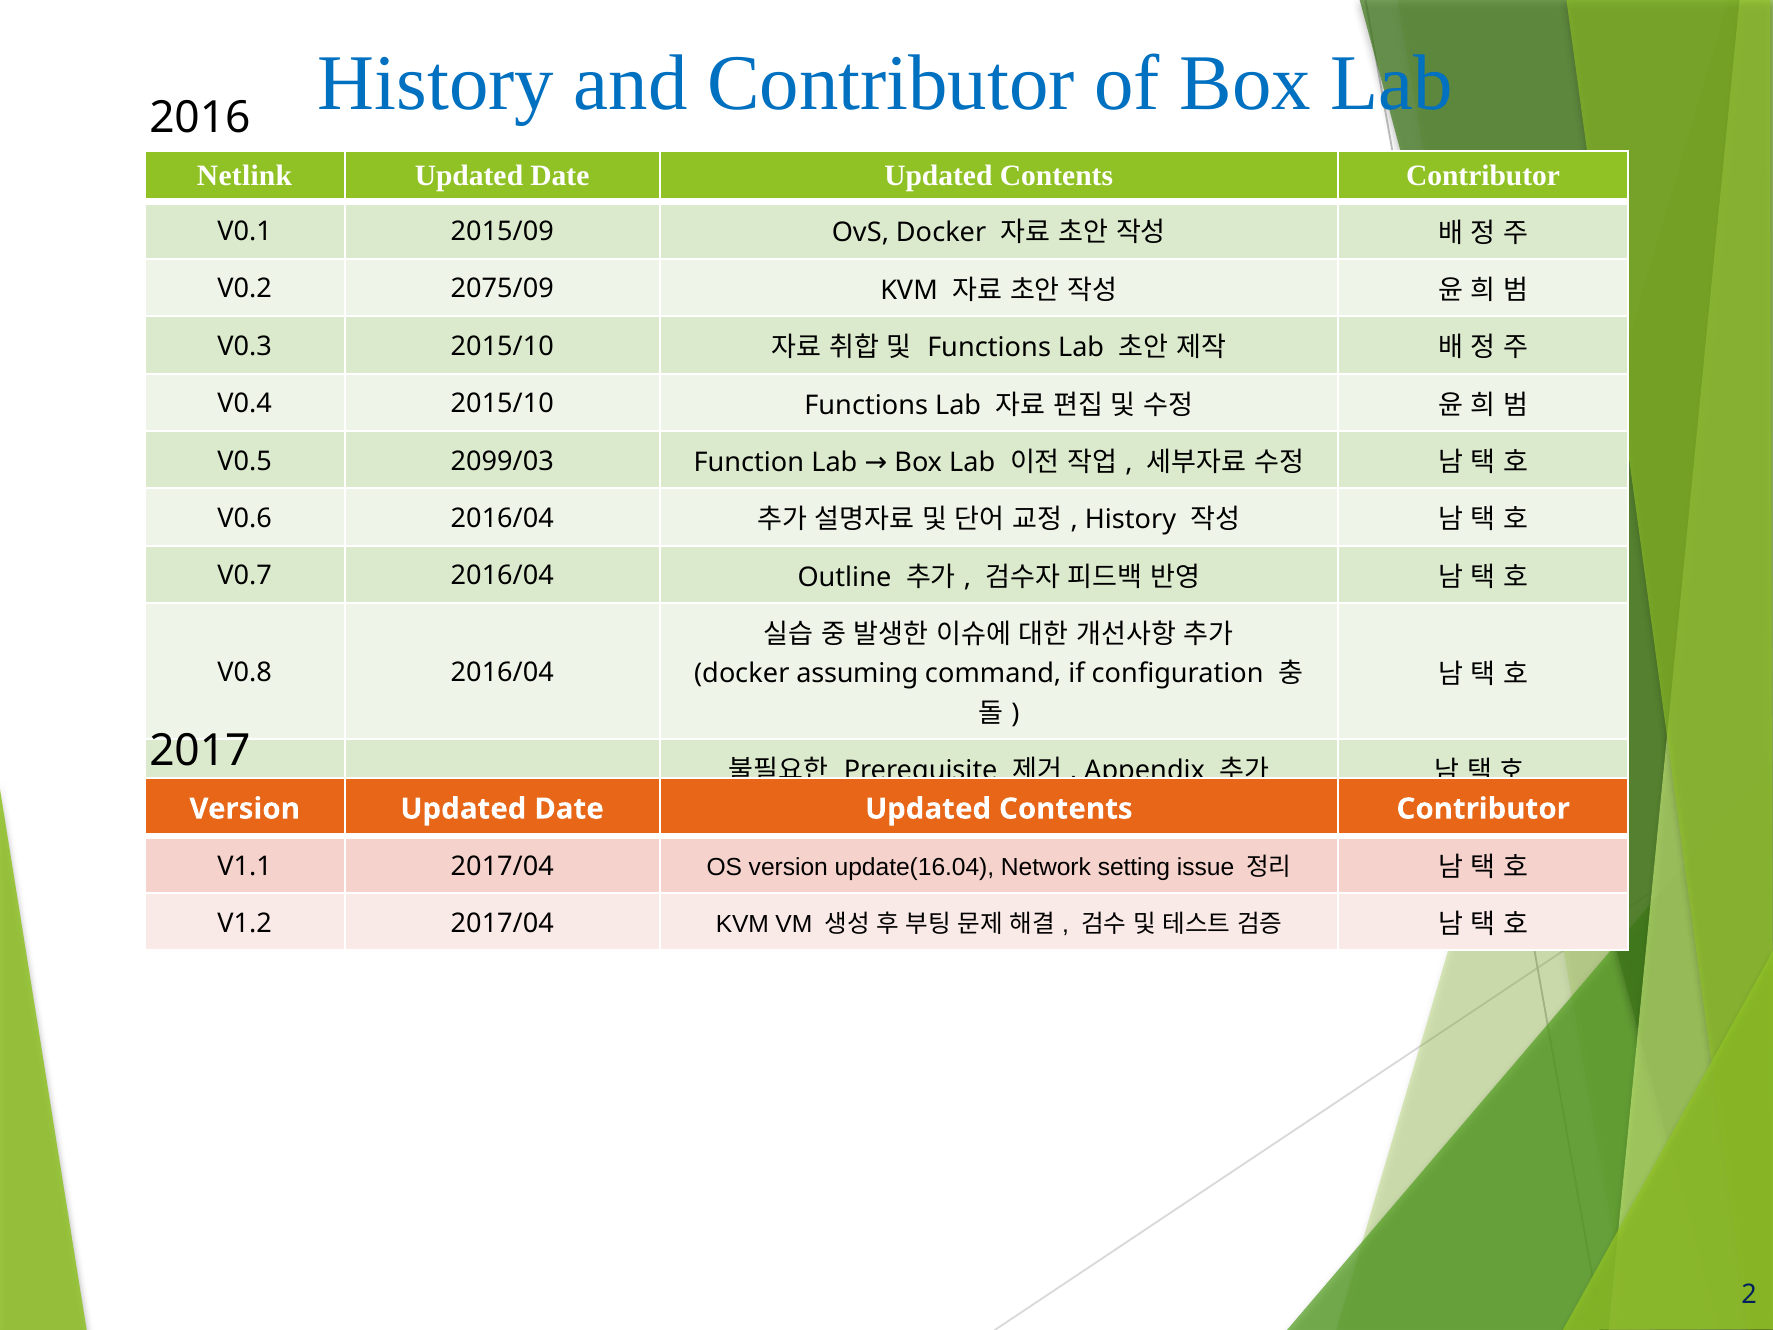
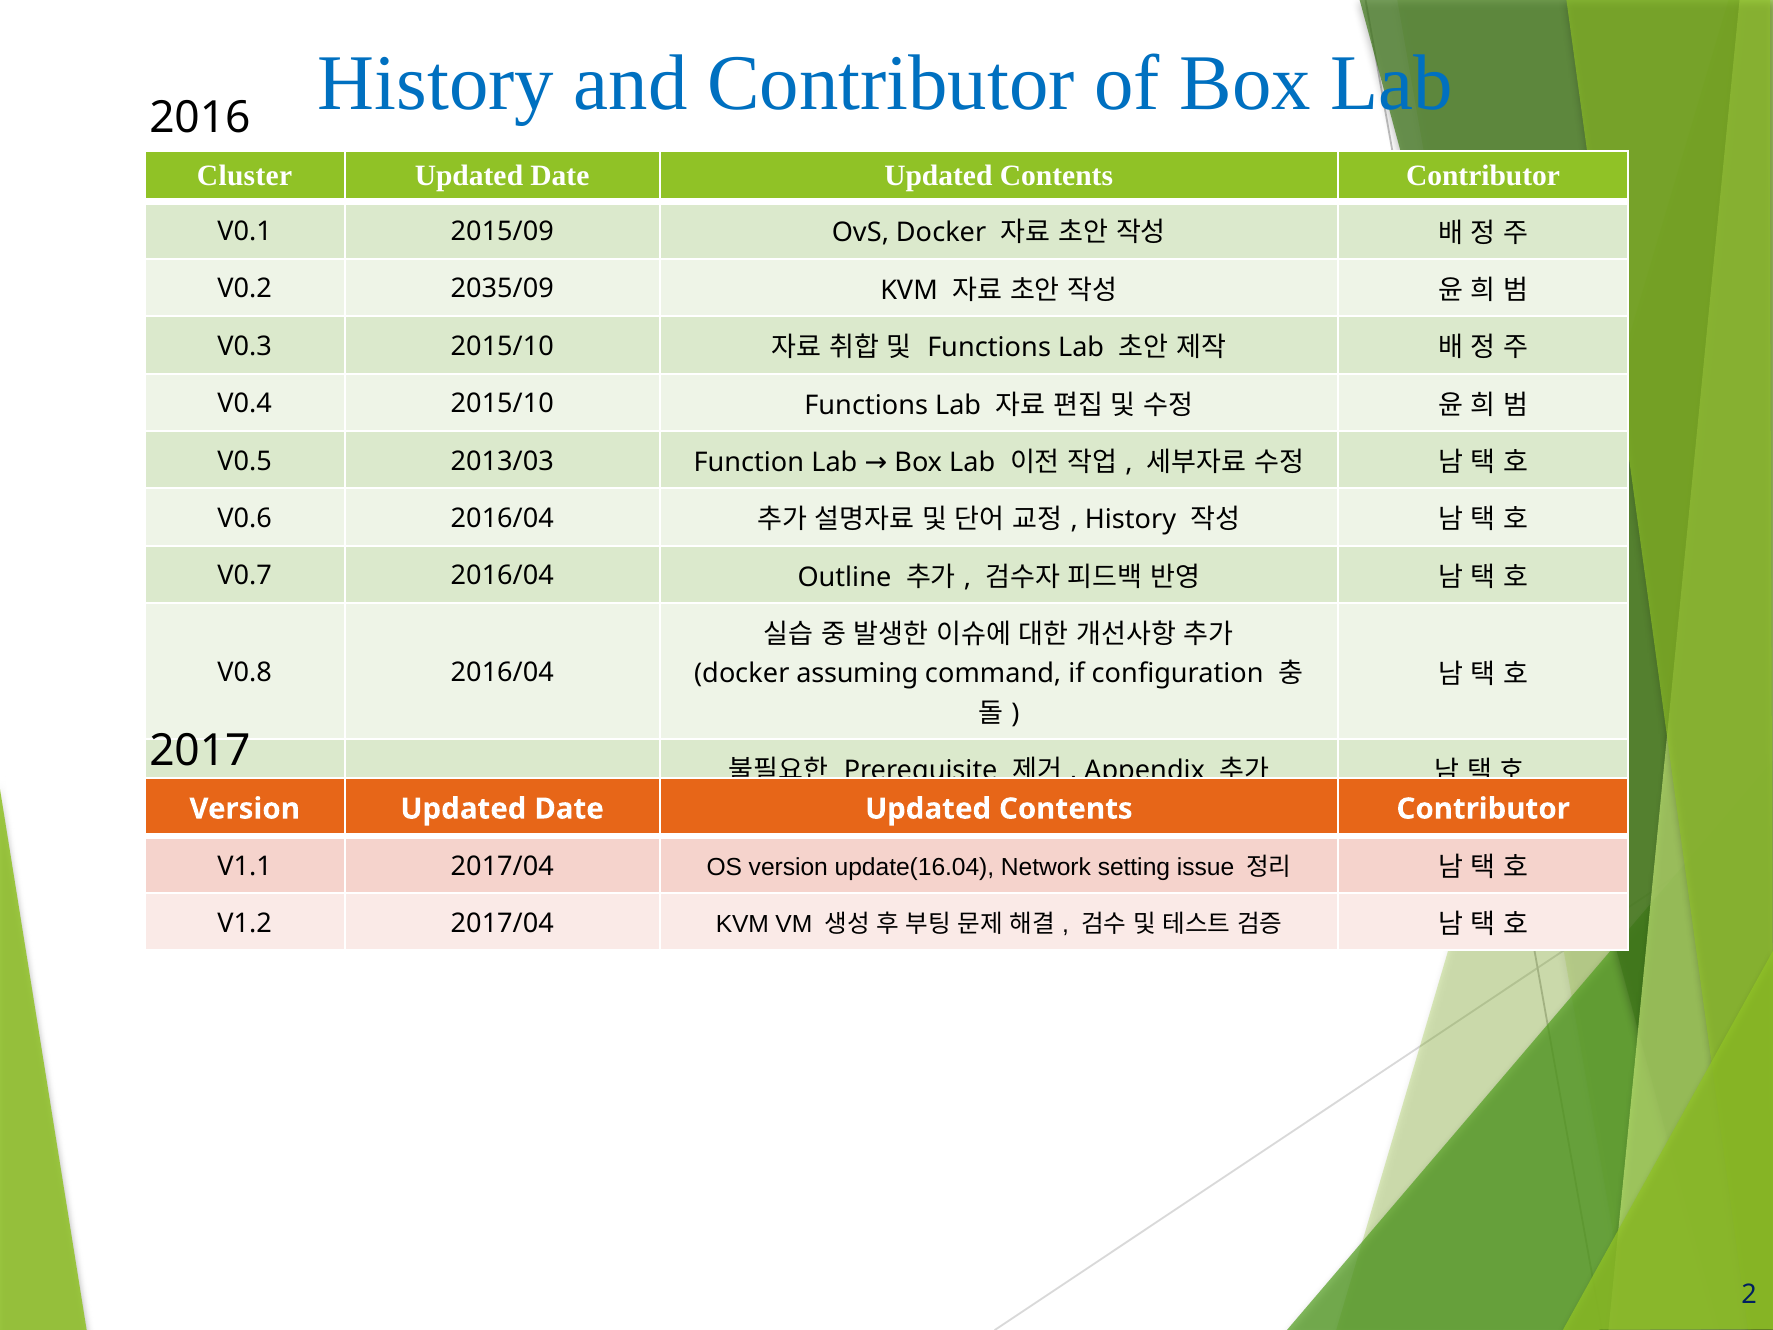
Netlink: Netlink -> Cluster
2075/09: 2075/09 -> 2035/09
2099/03: 2099/03 -> 2013/03
